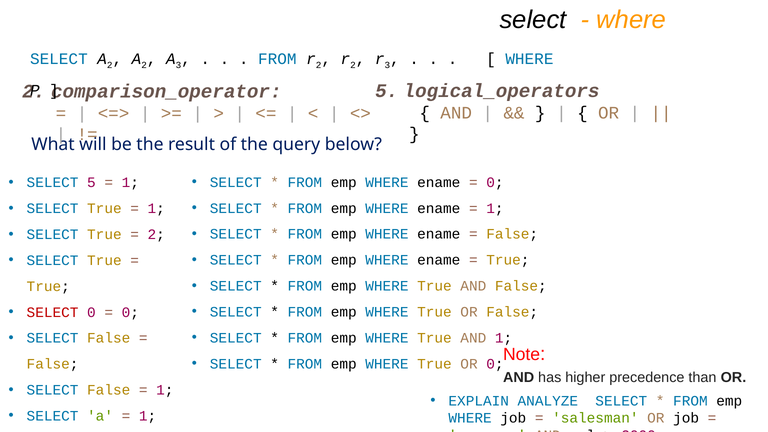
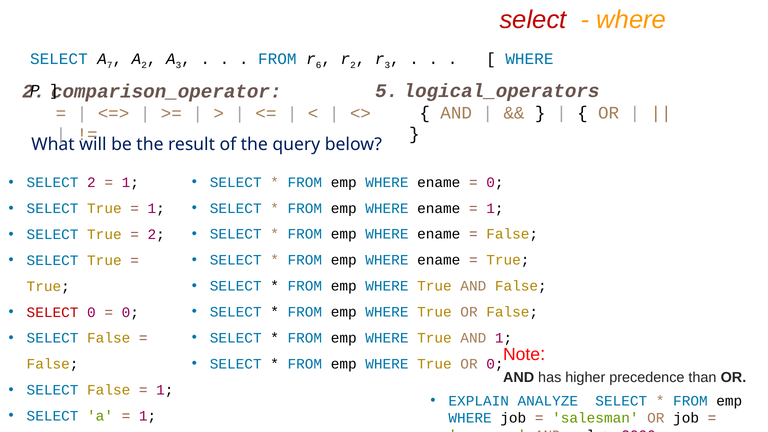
select at (533, 20) colour: black -> red
SELECT A 2: 2 -> 7
2 at (319, 65): 2 -> 6
SELECT 5: 5 -> 2
